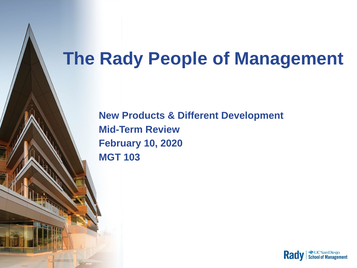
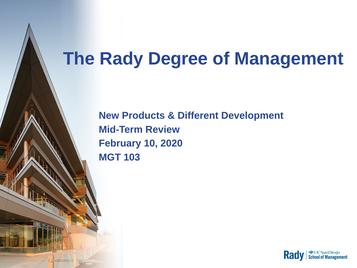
People: People -> Degree
